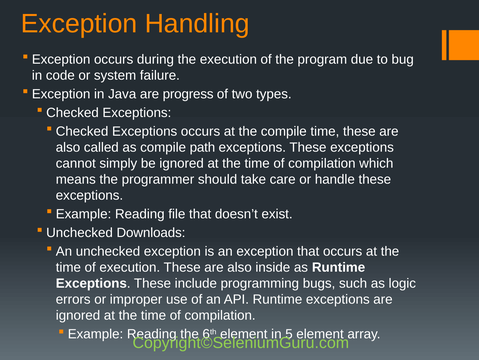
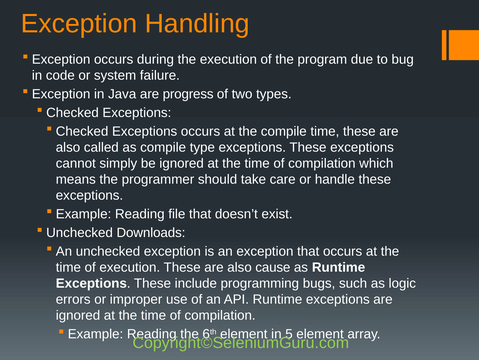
path: path -> type
inside: inside -> cause
